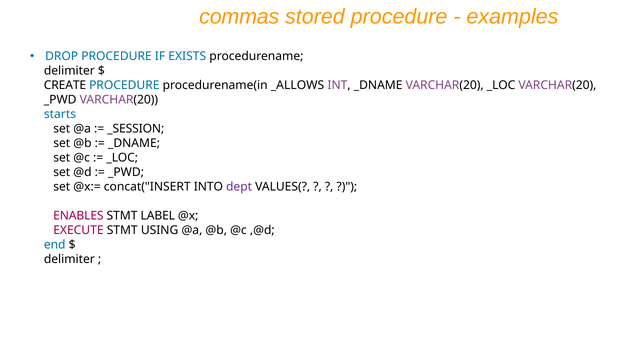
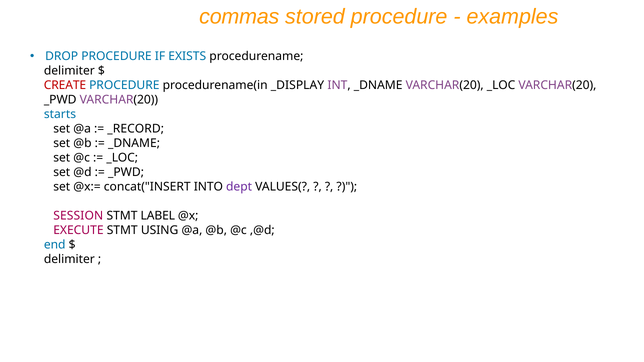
CREATE colour: black -> red
_ALLOWS: _ALLOWS -> _DISPLAY
_SESSION: _SESSION -> _RECORD
ENABLES: ENABLES -> SESSION
